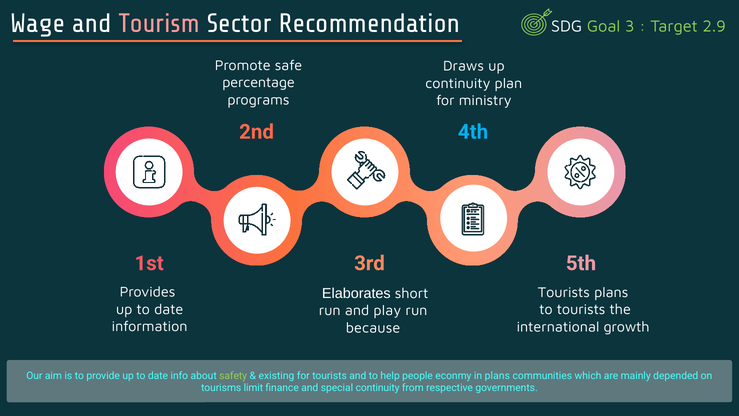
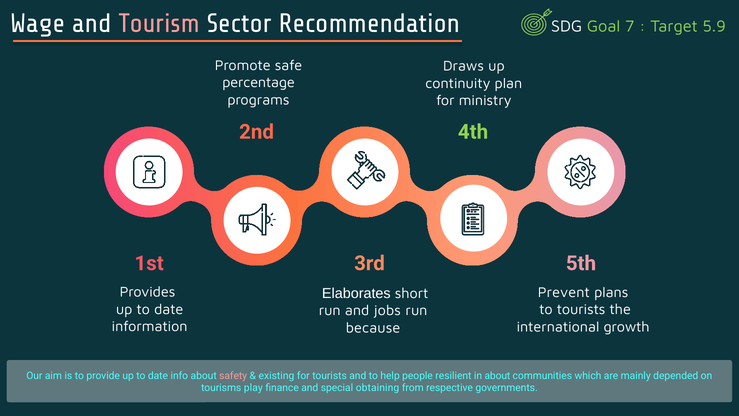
3: 3 -> 7
2.9: 2.9 -> 5.9
4th colour: light blue -> light green
Tourists at (564, 292): Tourists -> Prevent
play: play -> jobs
safety colour: light green -> pink
econmy: econmy -> resilient
in plans: plans -> about
limit: limit -> play
special continuity: continuity -> obtaining
